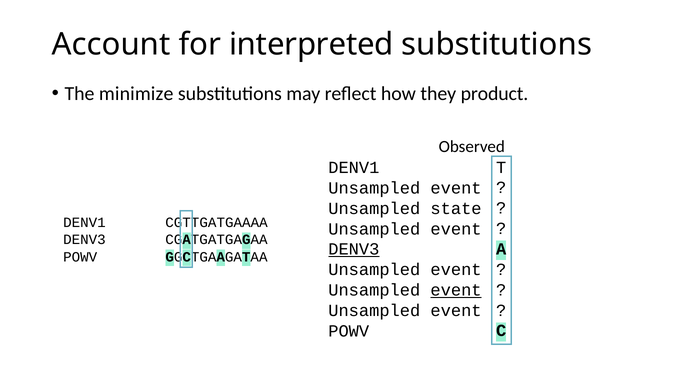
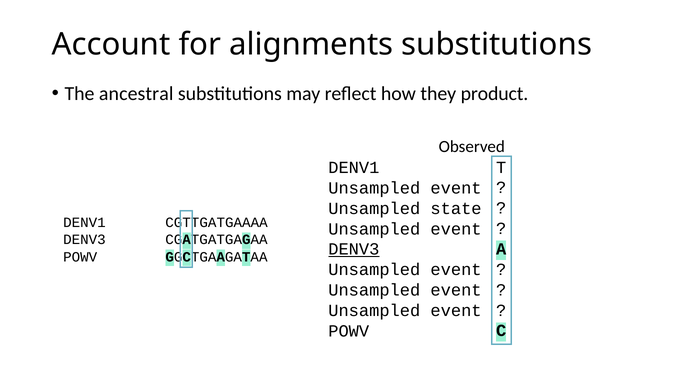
interpreted: interpreted -> alignments
minimize: minimize -> ancestral
event at (456, 290) underline: present -> none
